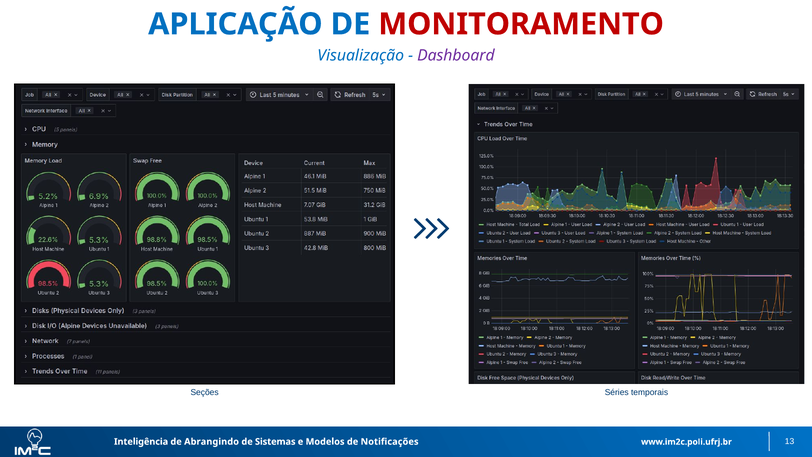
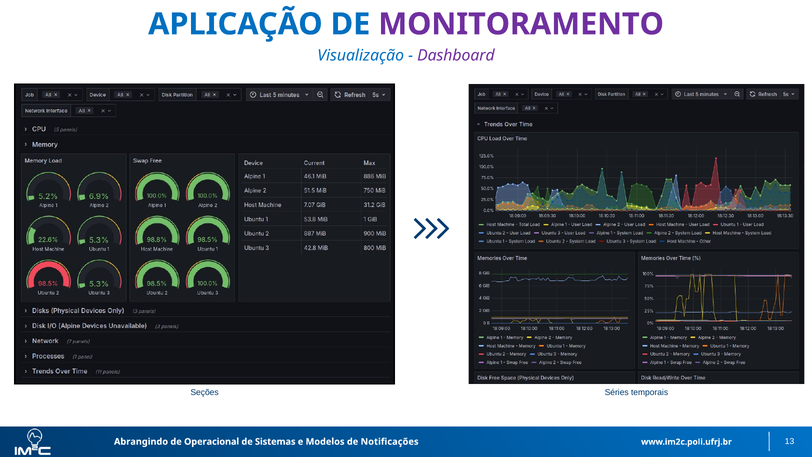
MONITORAMENTO colour: red -> purple
Inteligência: Inteligência -> Abrangindo
Abrangindo: Abrangindo -> Operacional
